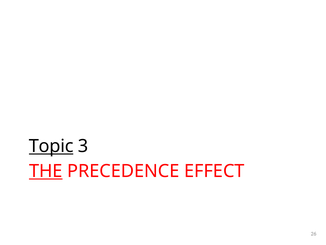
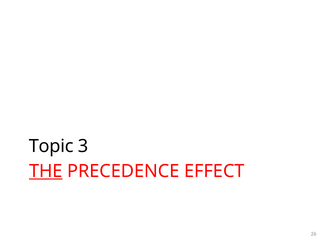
Topic underline: present -> none
